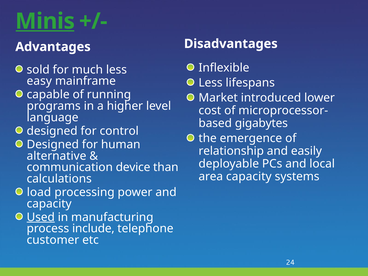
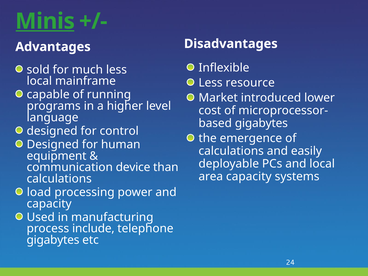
easy at (39, 81): easy -> local
lifespans: lifespans -> resource
relationship at (231, 151): relationship -> calculations
alternative: alternative -> equipment
Used underline: present -> none
customer at (53, 240): customer -> gigabytes
